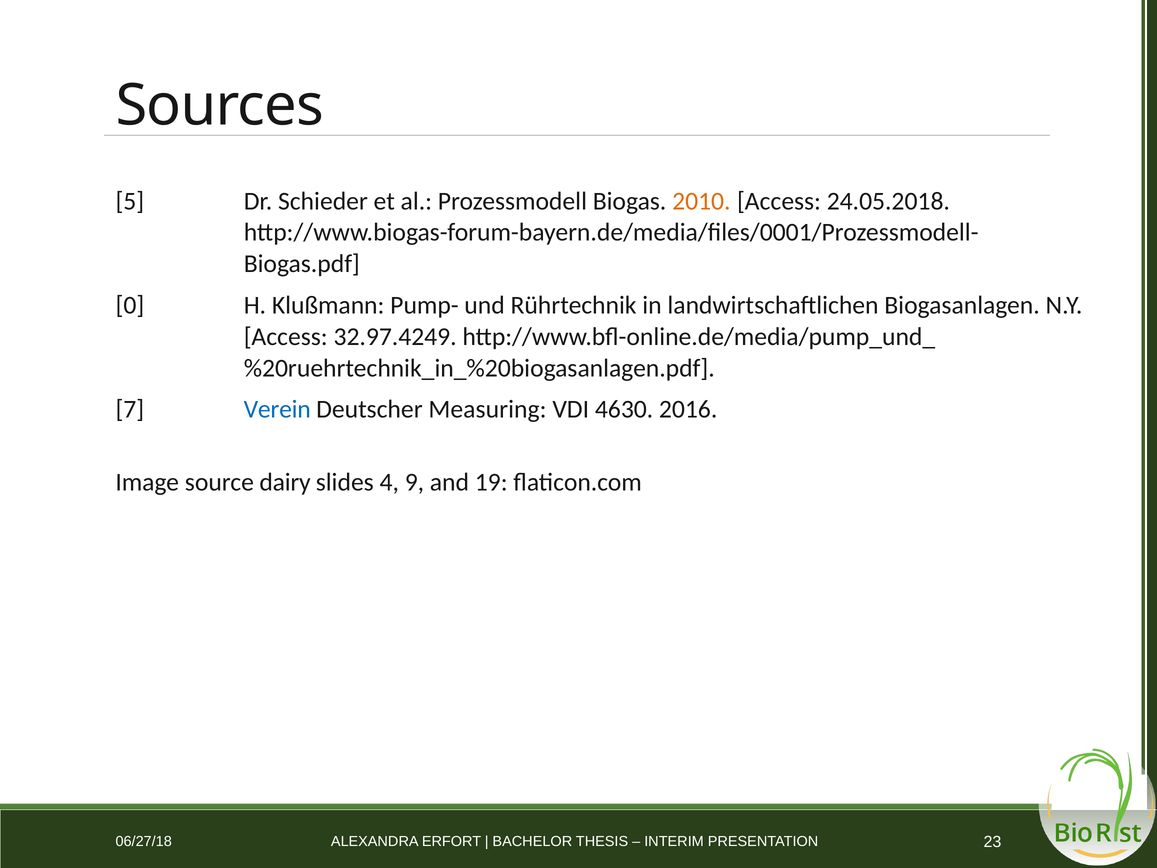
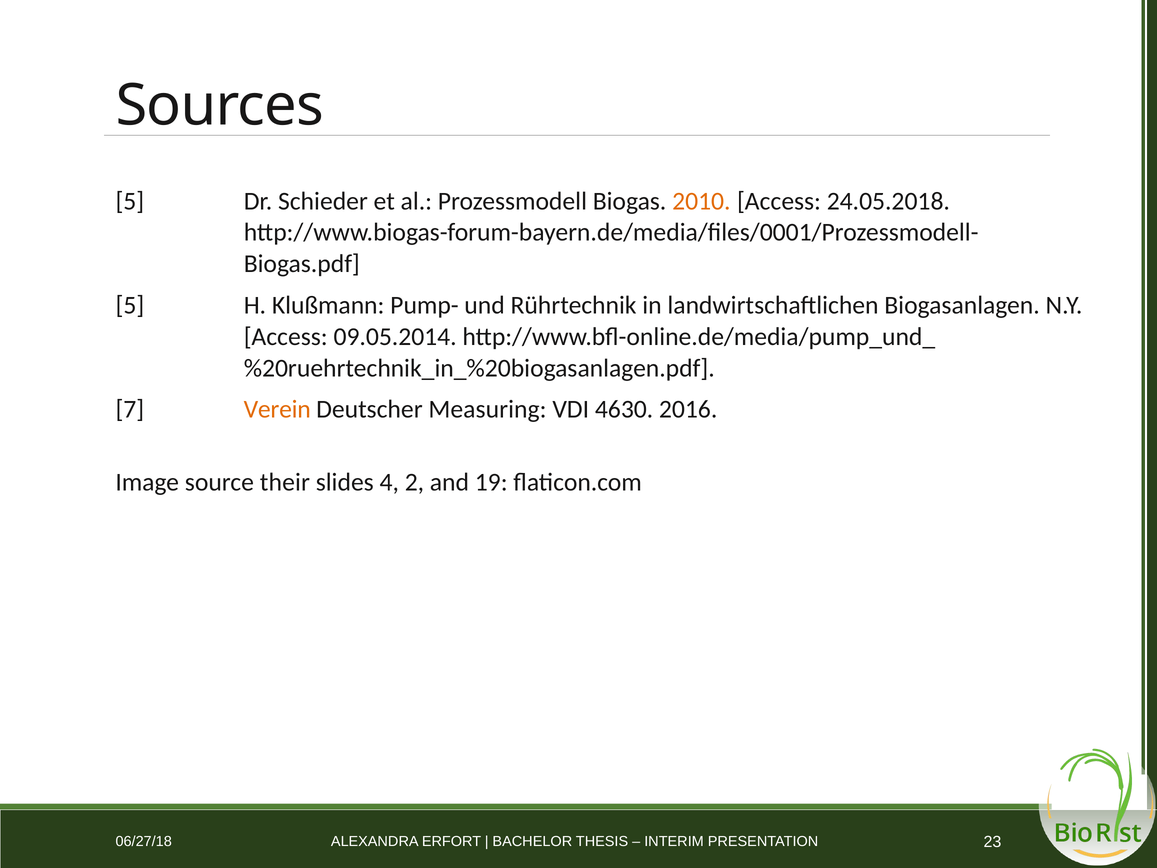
0 at (130, 305): 0 -> 5
32.97.4249: 32.97.4249 -> 09.05.2014
Verein colour: blue -> orange
dairy: dairy -> their
9: 9 -> 2
